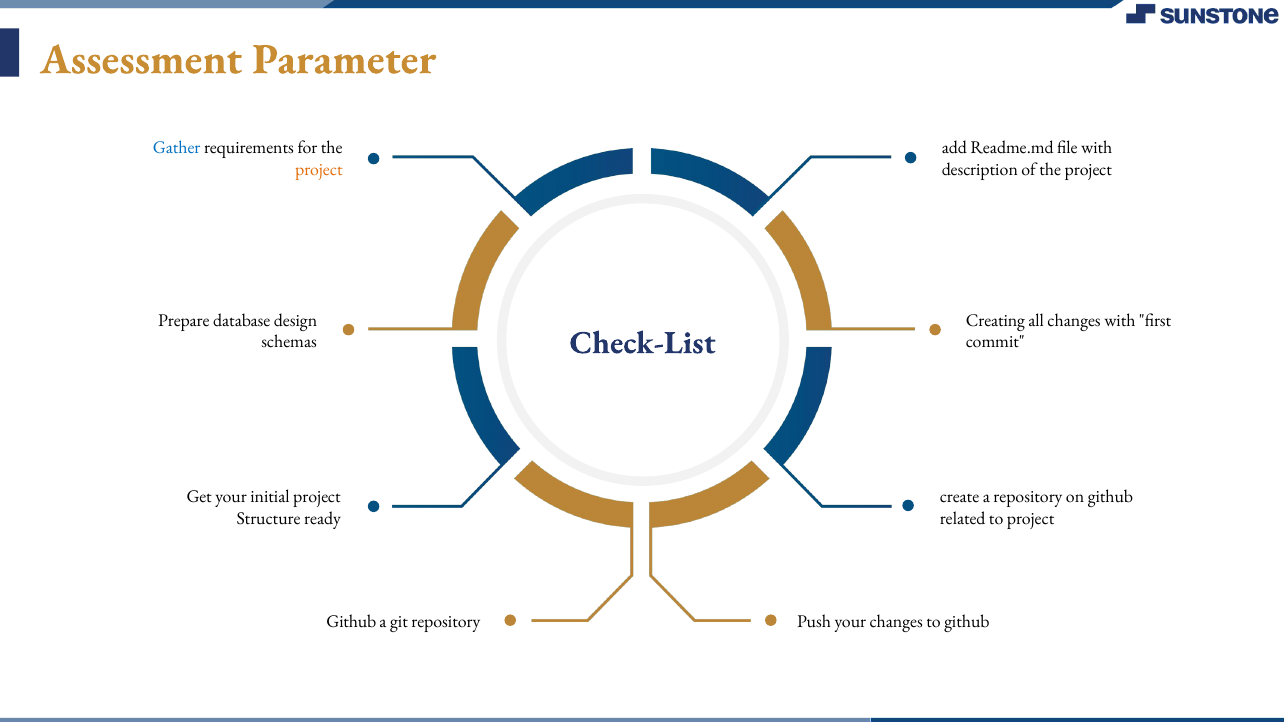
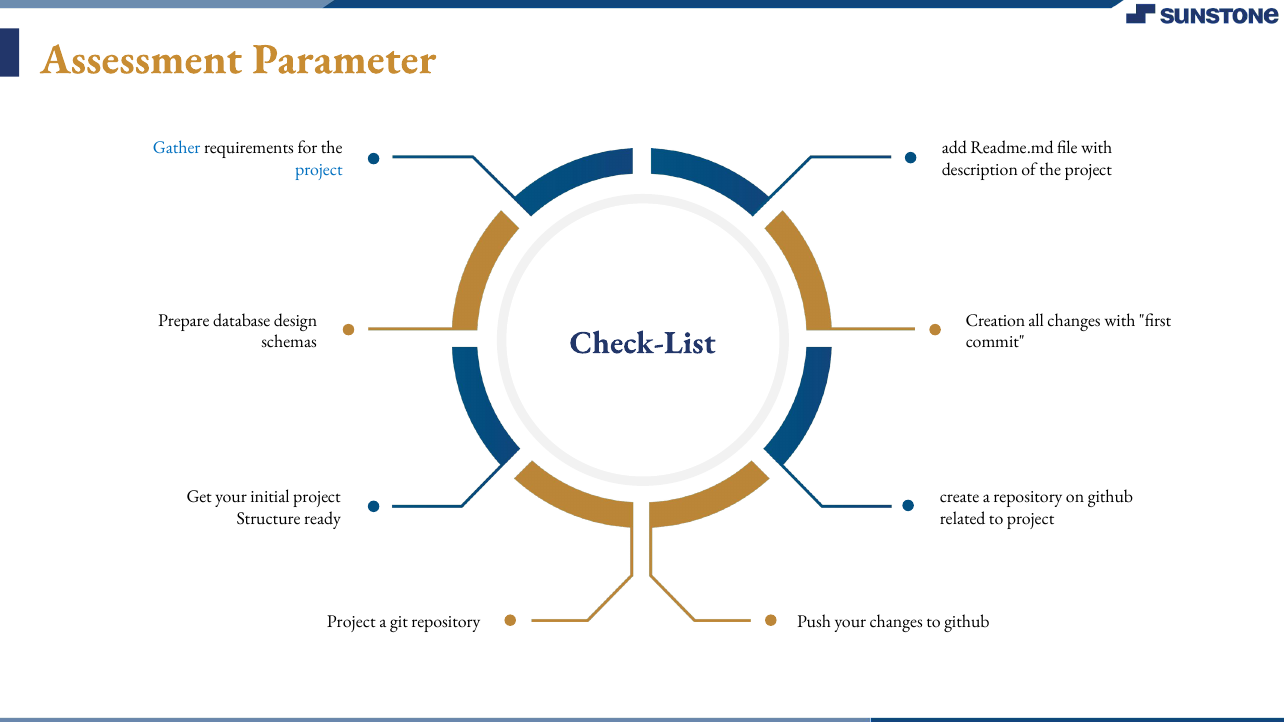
project at (319, 169) colour: orange -> blue
Creating: Creating -> Creation
Github at (351, 622): Github -> Project
